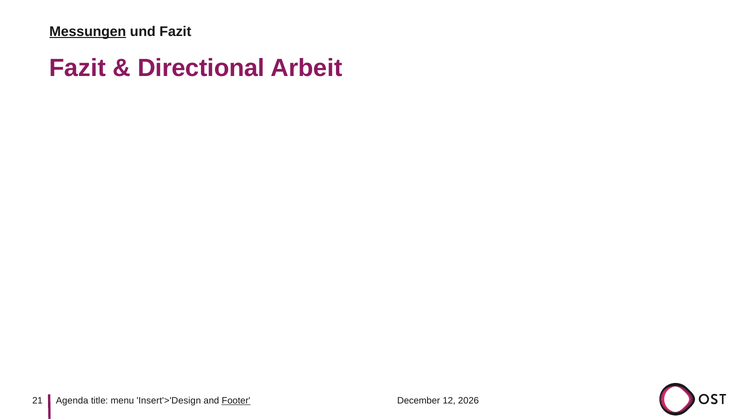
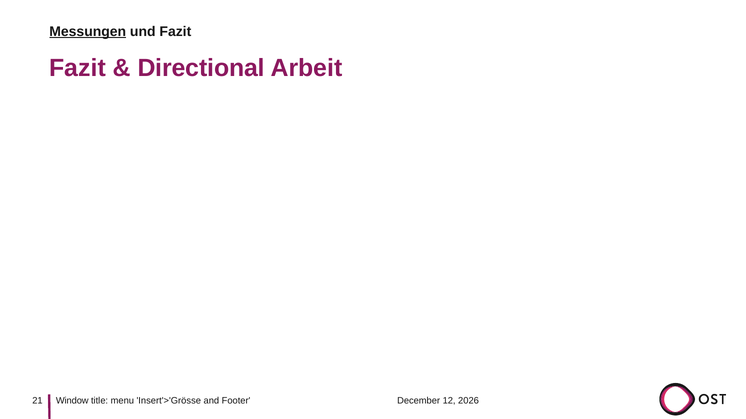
Agenda: Agenda -> Window
Insert'>'Design: Insert'>'Design -> Insert'>'Grösse
Footer underline: present -> none
